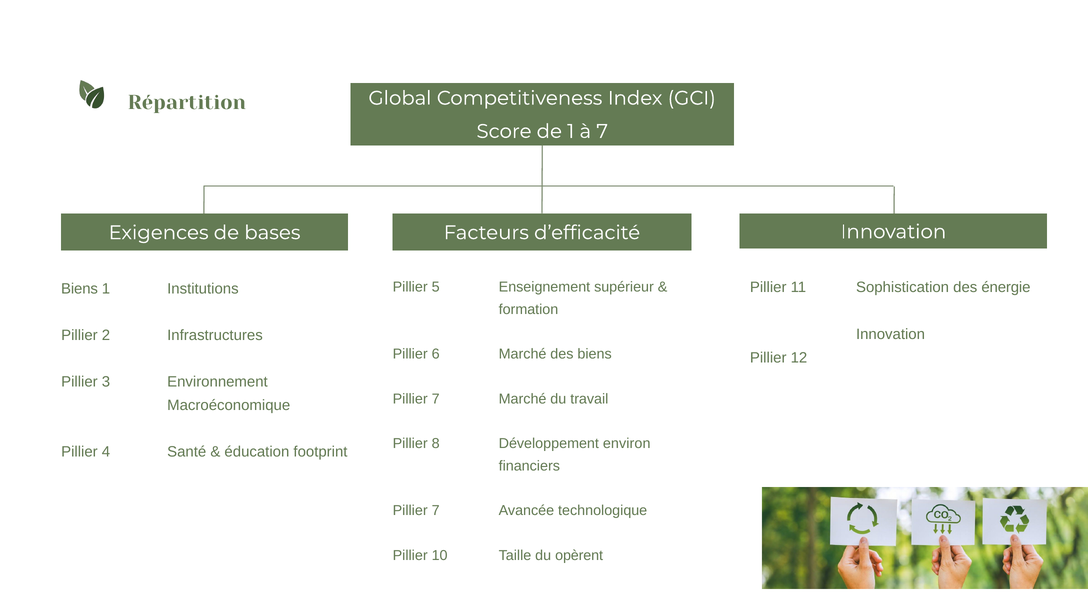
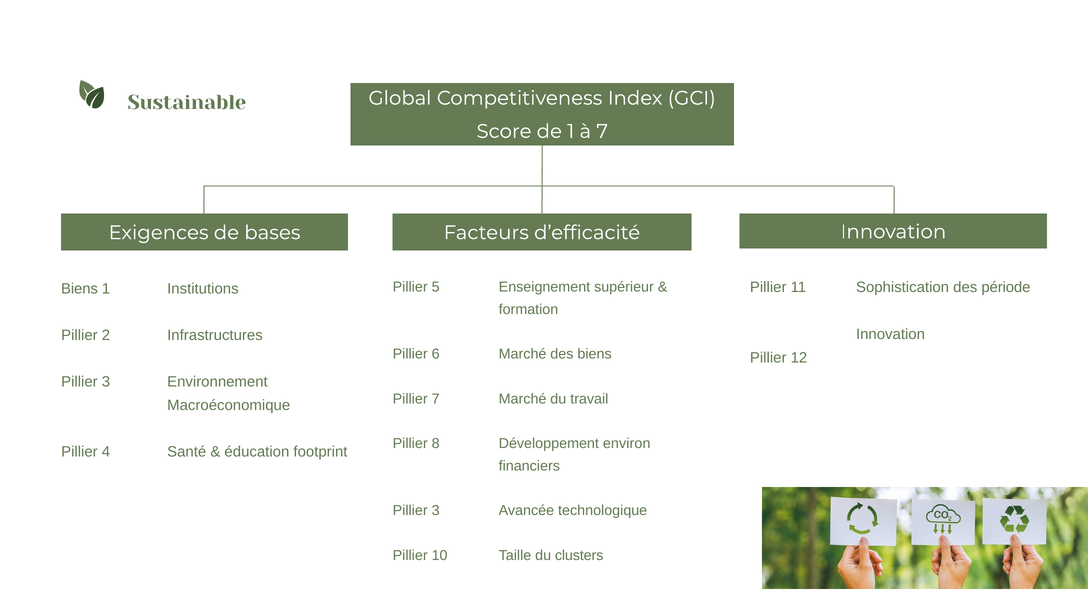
Répartition: Répartition -> Sustainable
énergie: énergie -> période
7 at (436, 511): 7 -> 3
opèrent: opèrent -> clusters
